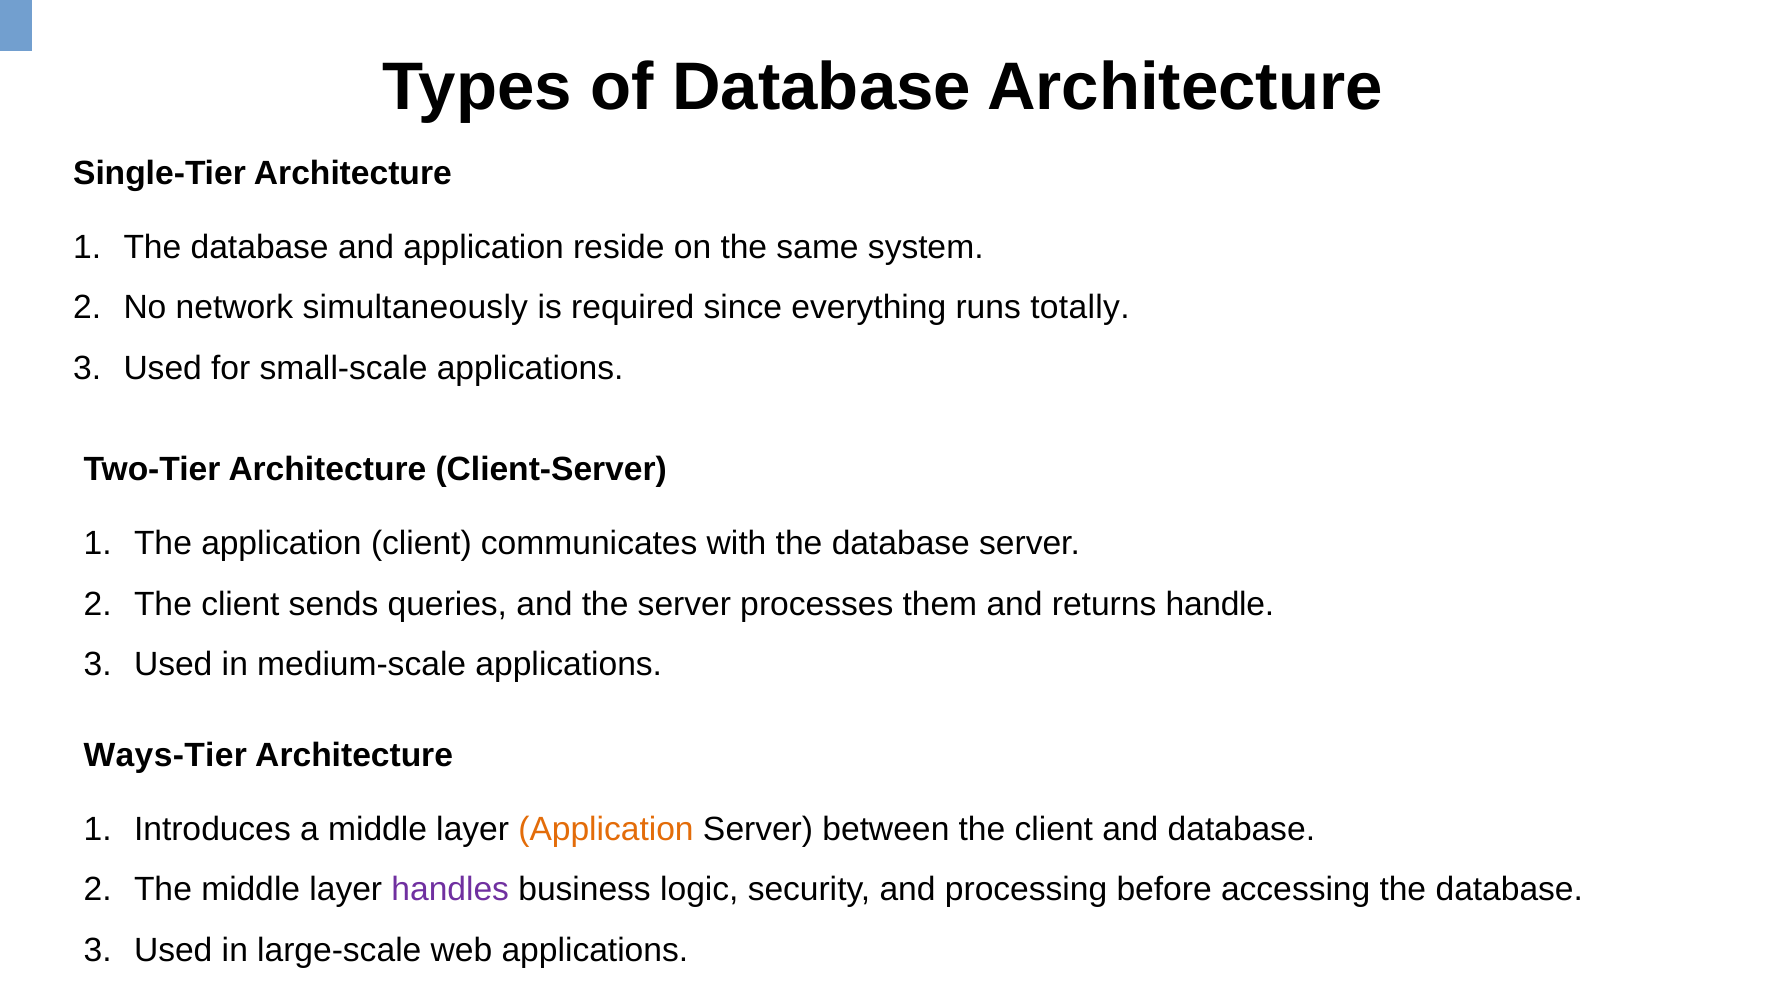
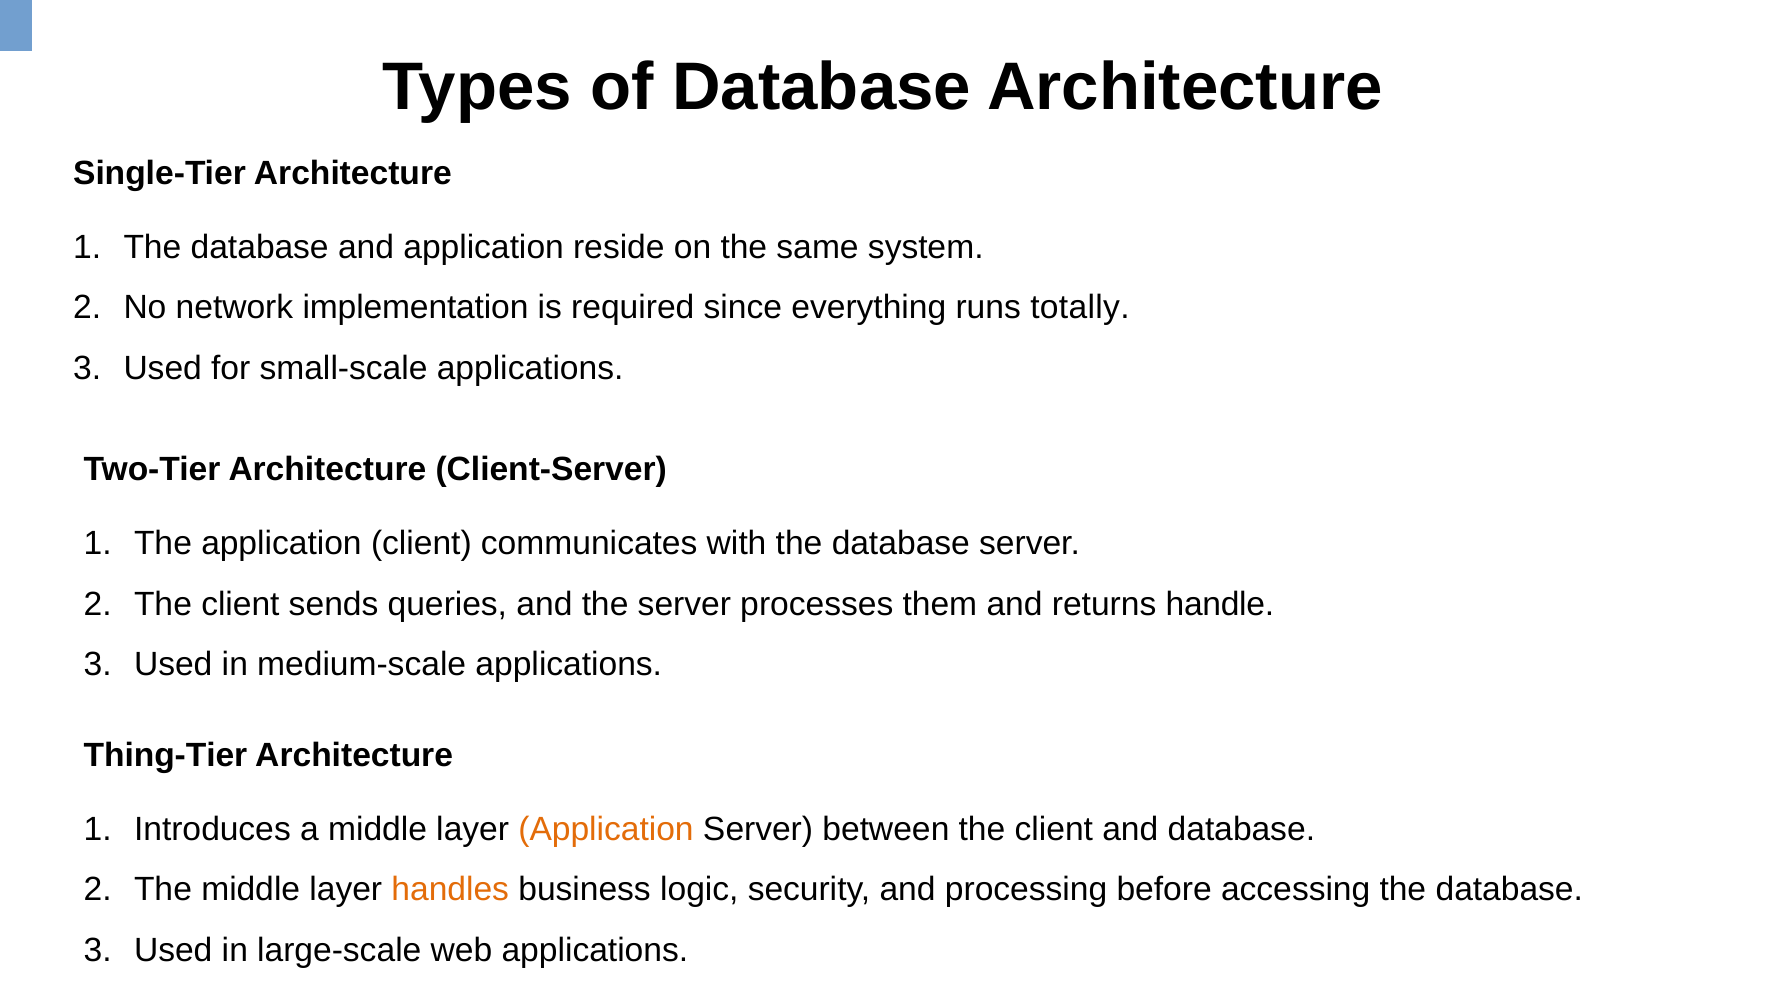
simultaneously: simultaneously -> implementation
Ways-Tier: Ways-Tier -> Thing-Tier
handles colour: purple -> orange
